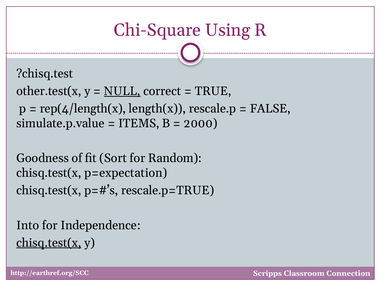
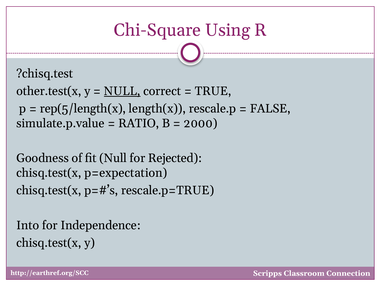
rep(4/length(x: rep(4/length(x -> rep(5/length(x
ITEMS: ITEMS -> RATIO
fit Sort: Sort -> Null
Random: Random -> Rejected
chisq.test(x at (49, 243) underline: present -> none
